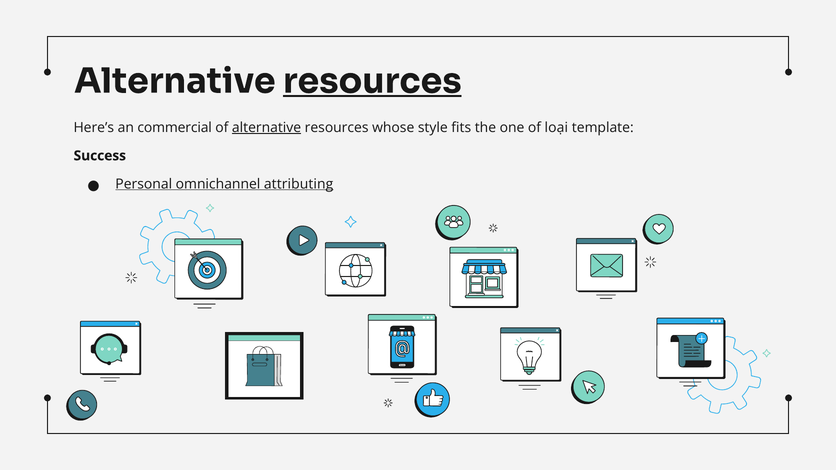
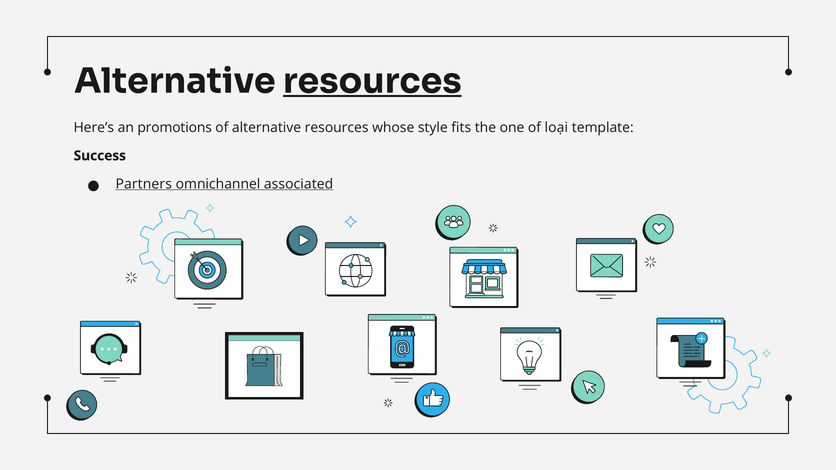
commercial: commercial -> promotions
alternative at (267, 127) underline: present -> none
Personal: Personal -> Partners
attributing: attributing -> associated
